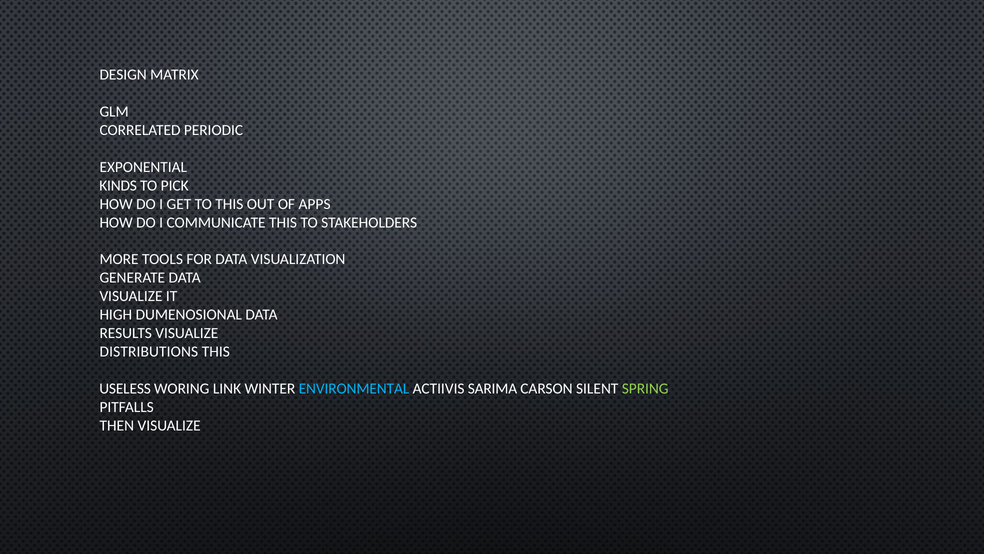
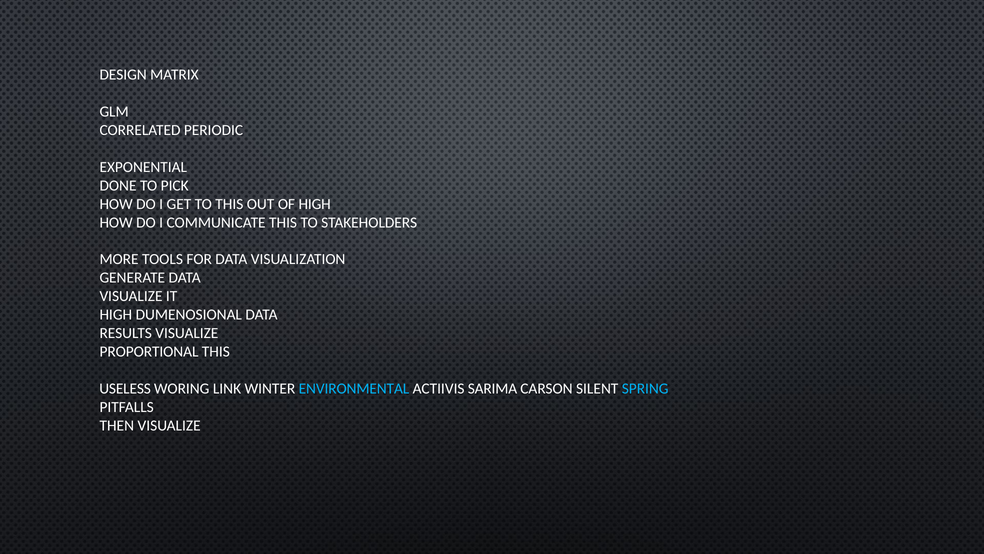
KINDS: KINDS -> DONE
OF APPS: APPS -> HIGH
DISTRIBUTIONS: DISTRIBUTIONS -> PROPORTIONAL
SPRING colour: light green -> light blue
